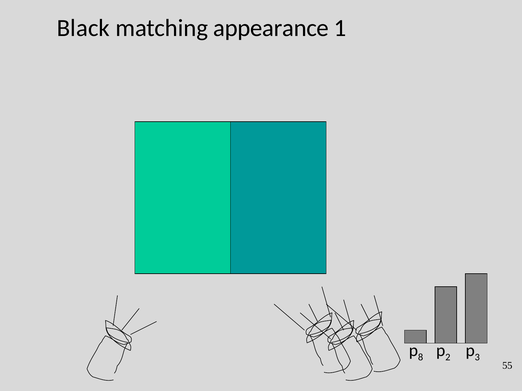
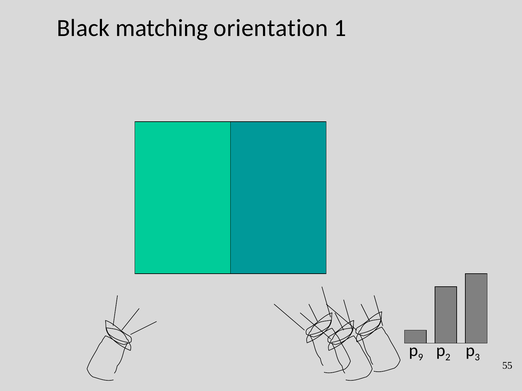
appearance: appearance -> orientation
8: 8 -> 9
